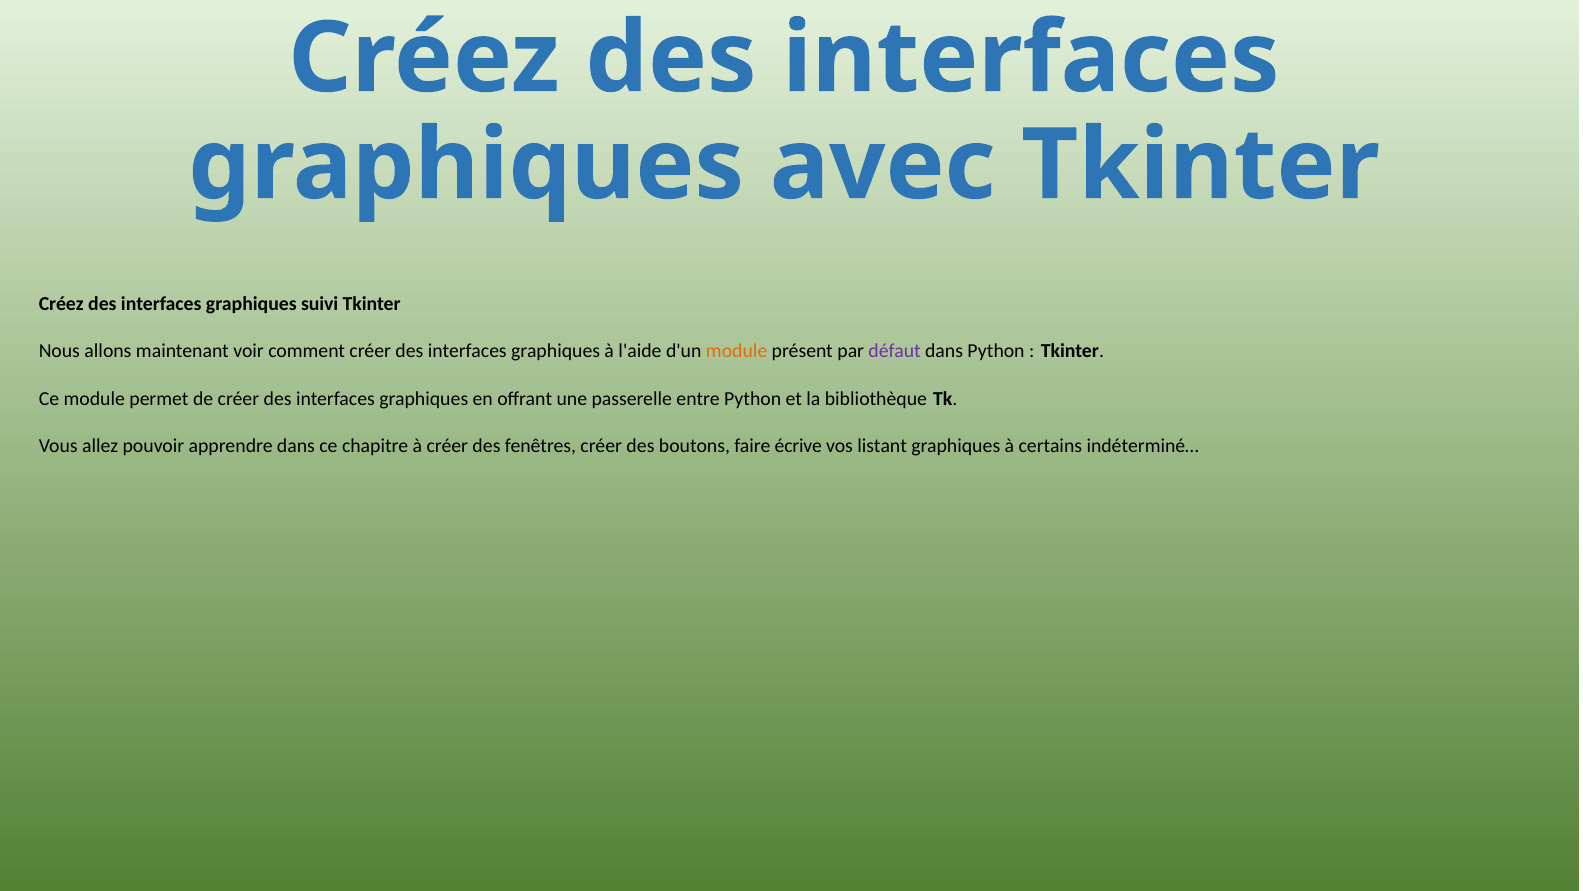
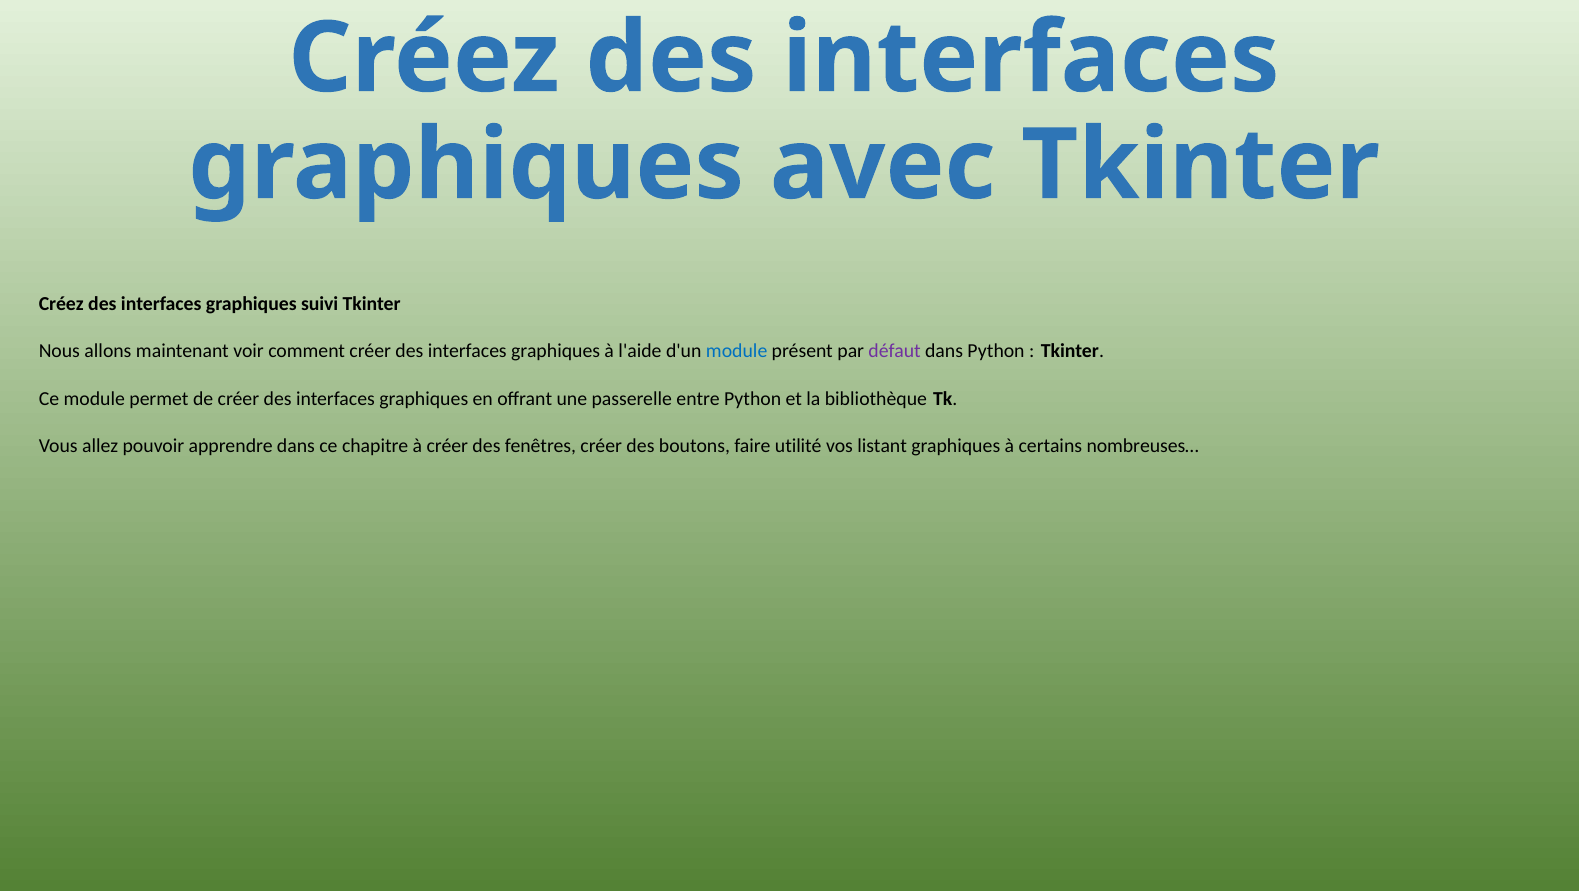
module at (737, 351) colour: orange -> blue
écrive: écrive -> utilité
indéterminé…: indéterminé… -> nombreuses…
